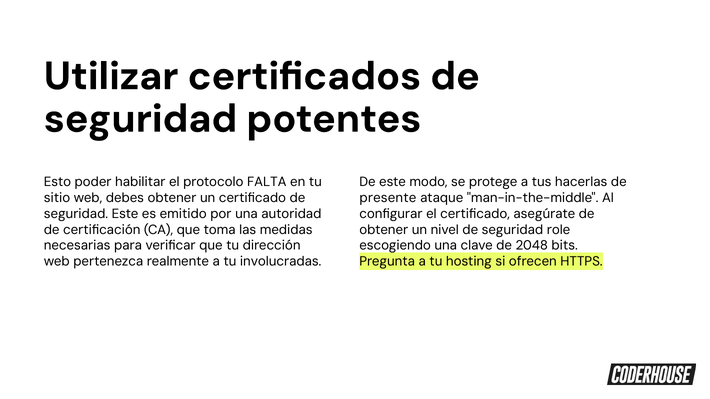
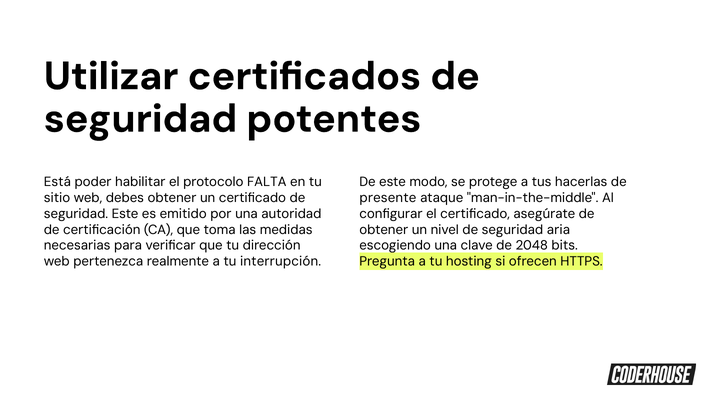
Esto: Esto -> Está
role: role -> aria
involucradas: involucradas -> interrupción
